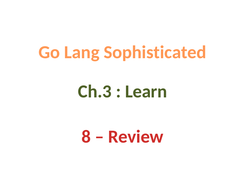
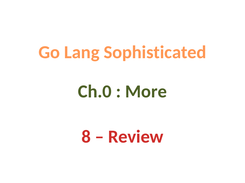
Ch.3: Ch.3 -> Ch.0
Learn: Learn -> More
